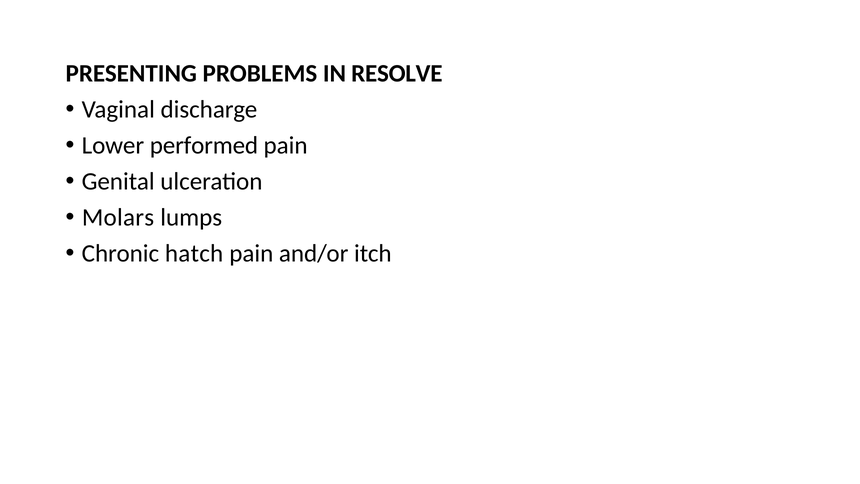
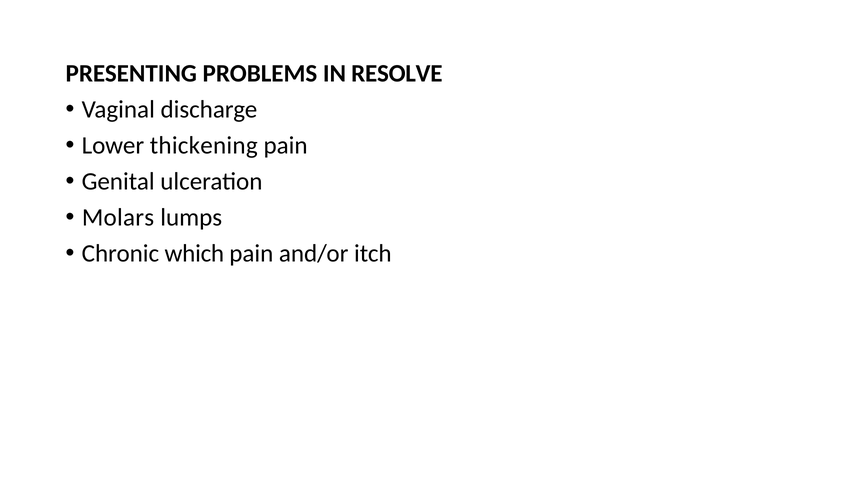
performed: performed -> thickening
hatch: hatch -> which
